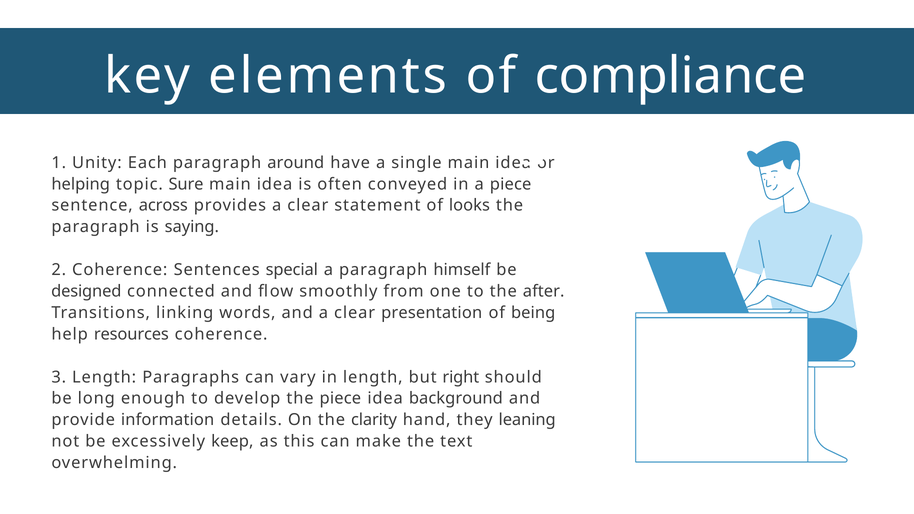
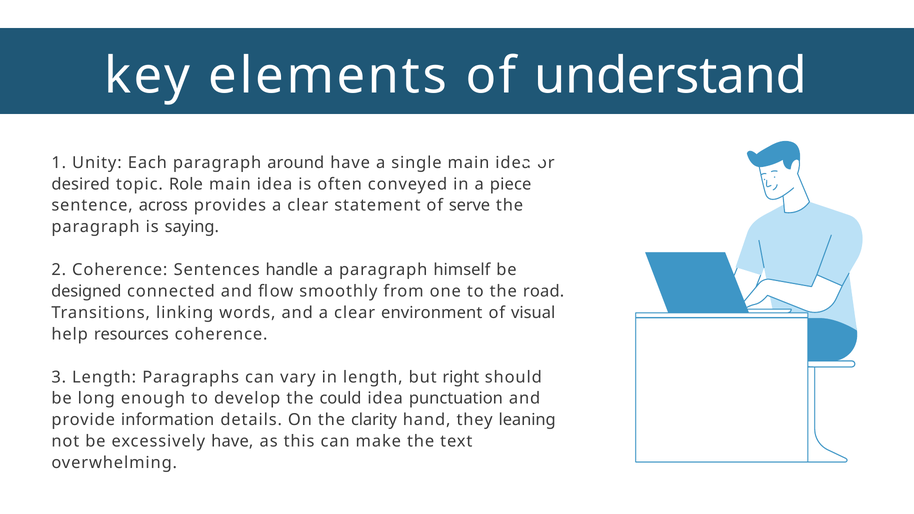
compliance: compliance -> understand
helping: helping -> desired
Sure: Sure -> Role
looks: looks -> serve
special: special -> handle
after: after -> road
presentation: presentation -> environment
being: being -> visual
the piece: piece -> could
background: background -> punctuation
excessively keep: keep -> have
